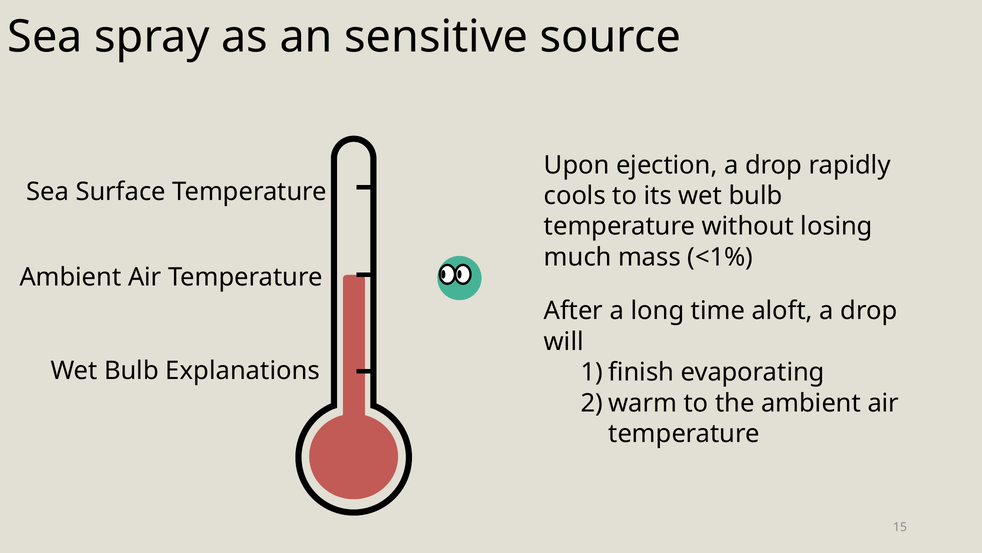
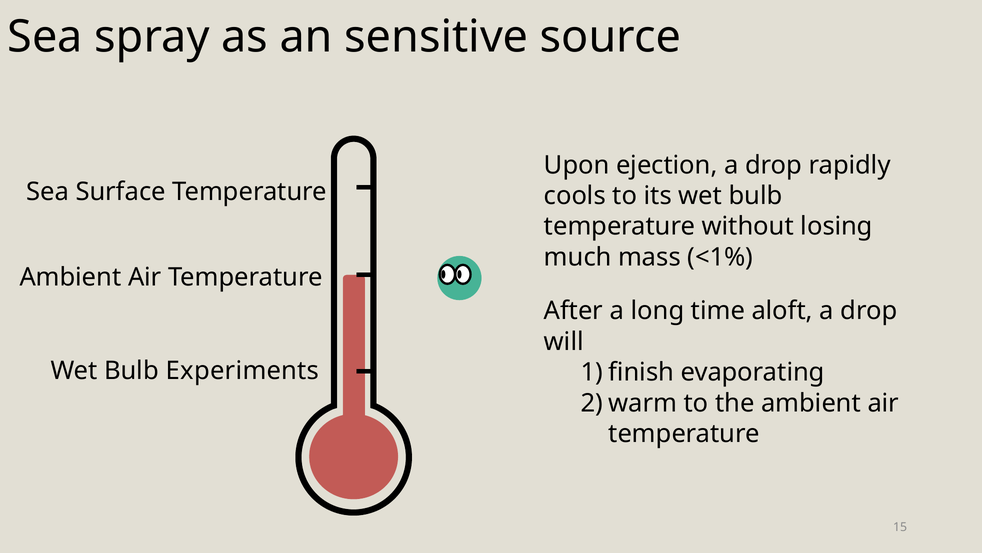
Explanations: Explanations -> Experiments
